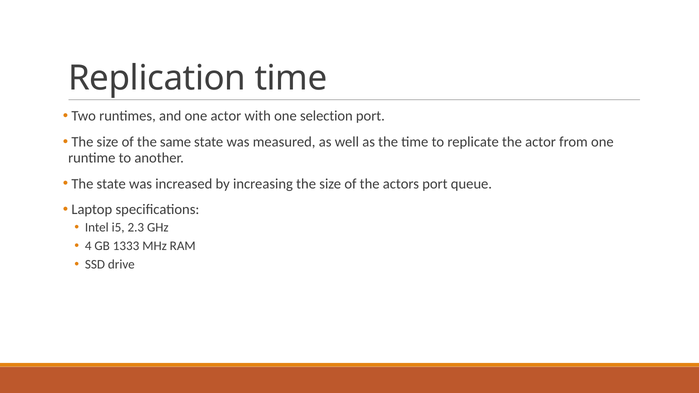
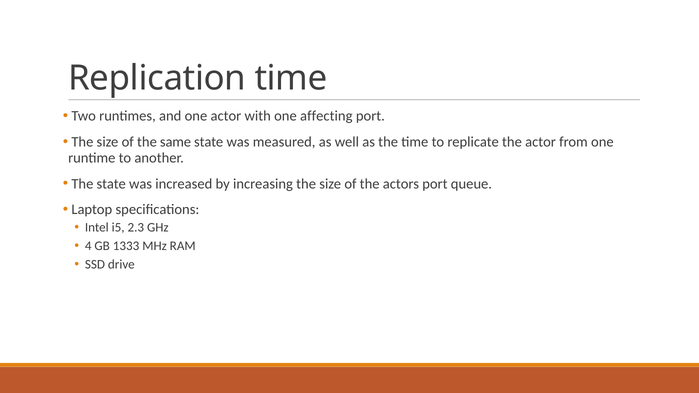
selection: selection -> affecting
